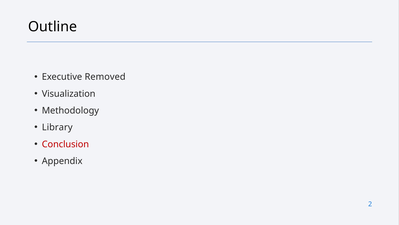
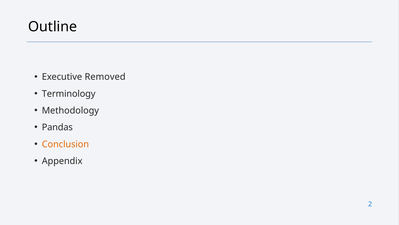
Visualization: Visualization -> Terminology
Library: Library -> Pandas
Conclusion colour: red -> orange
